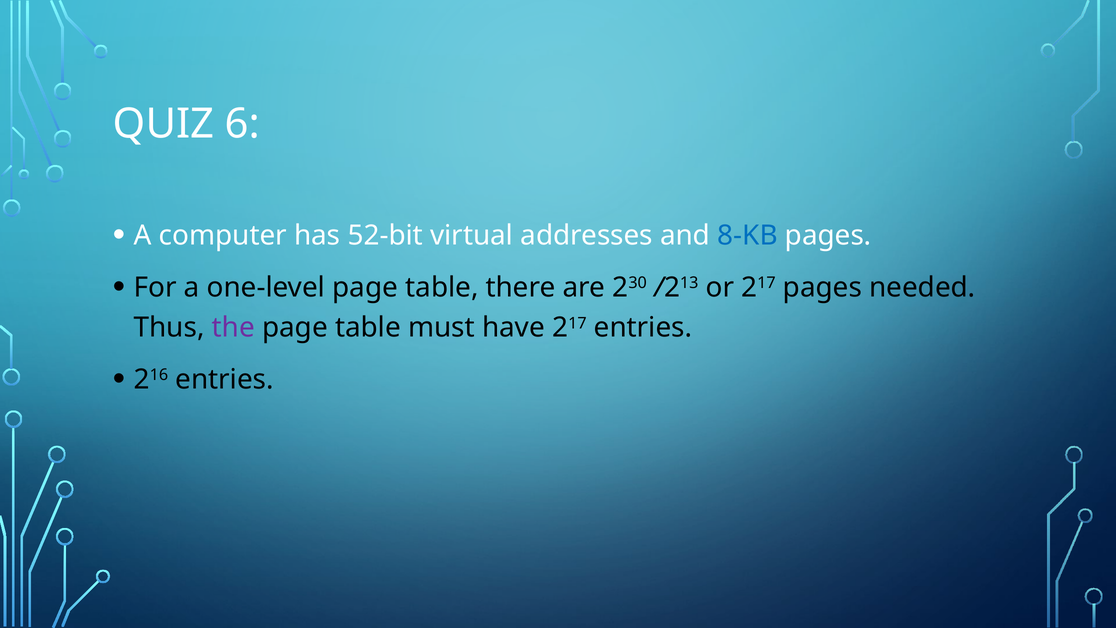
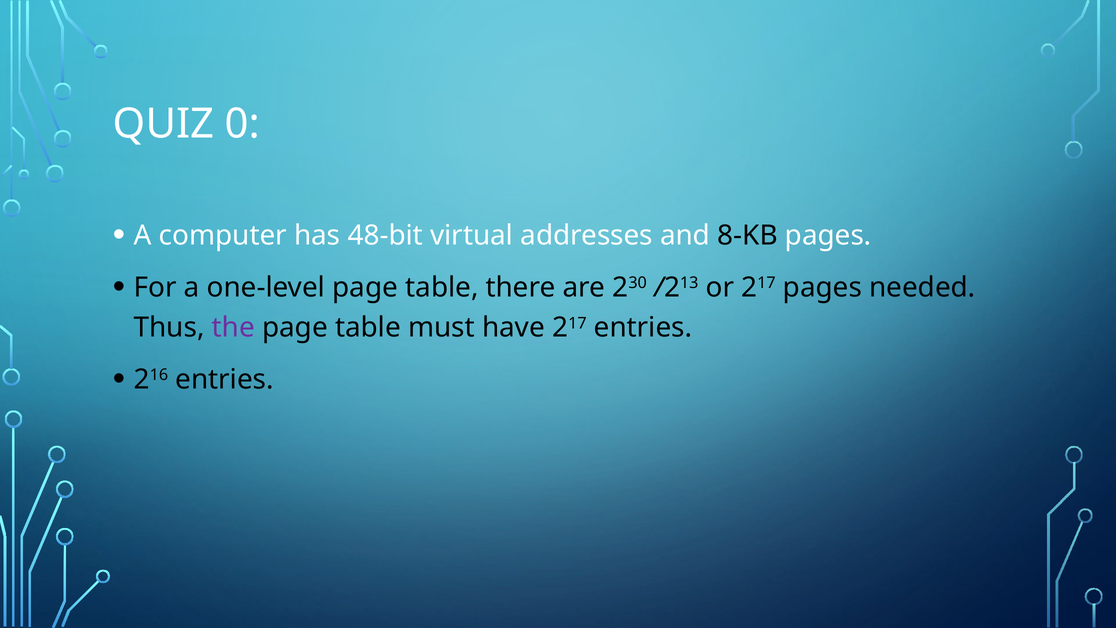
6: 6 -> 0
52-bit: 52-bit -> 48-bit
8-KB colour: blue -> black
